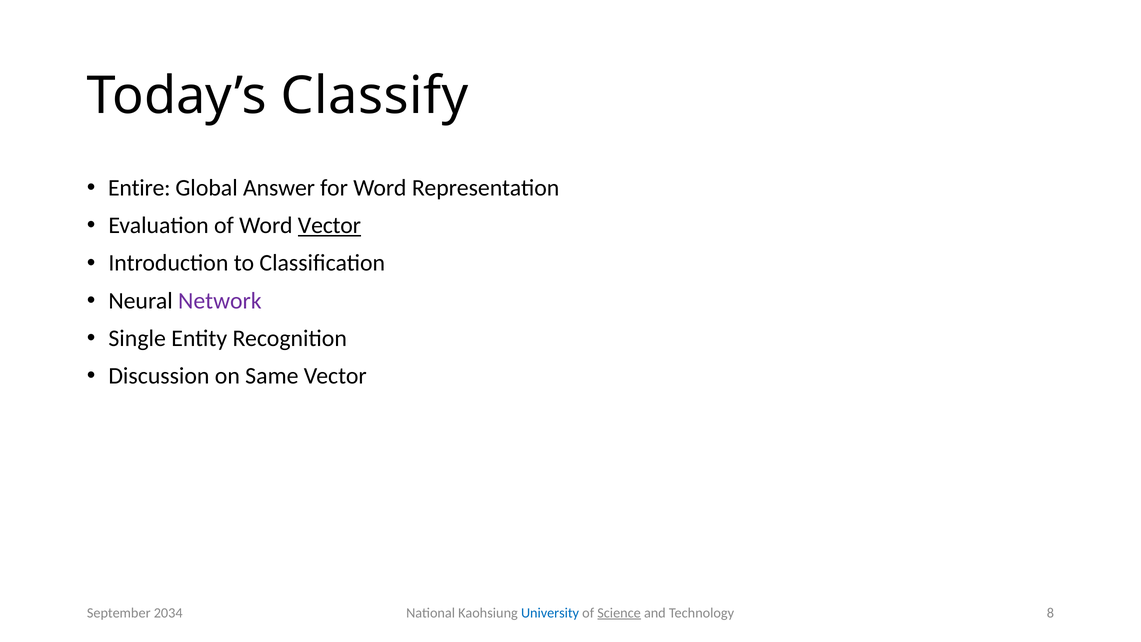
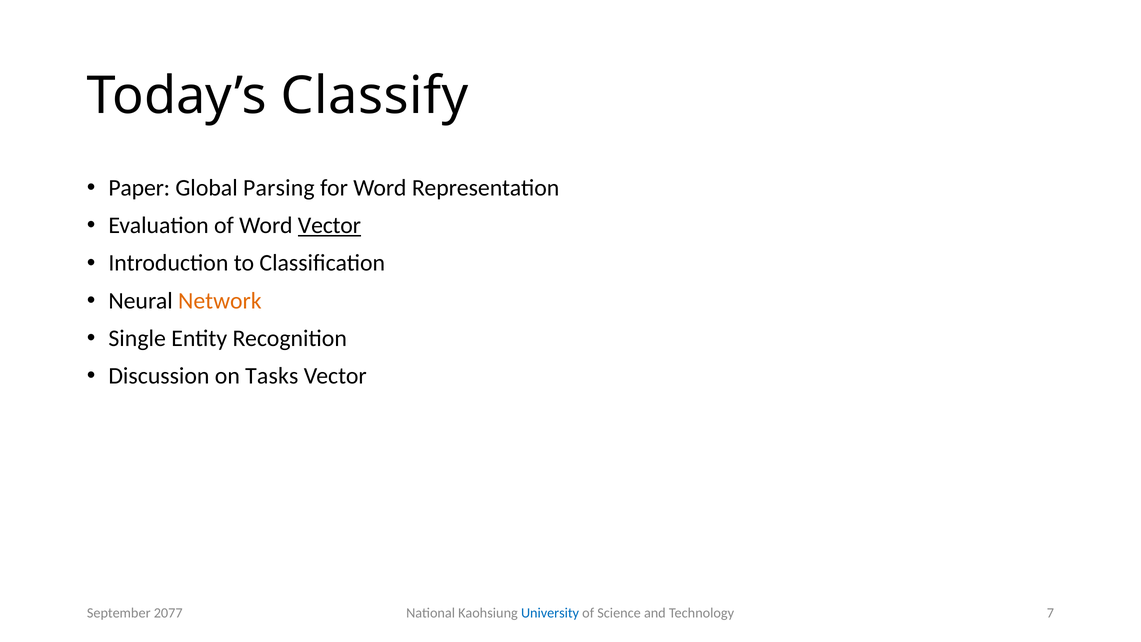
Entire: Entire -> Paper
Answer: Answer -> Parsing
Network colour: purple -> orange
Same: Same -> Tasks
Science underline: present -> none
8: 8 -> 7
2034: 2034 -> 2077
